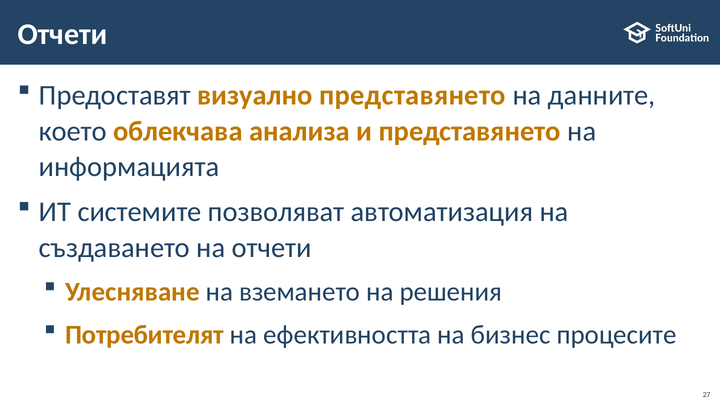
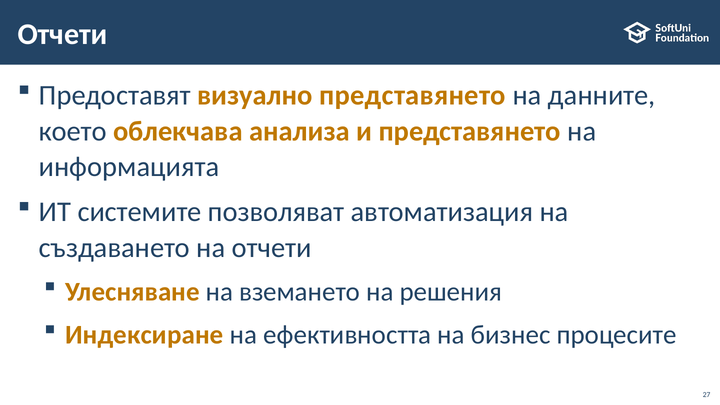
Потребителят: Потребителят -> Индексиране
